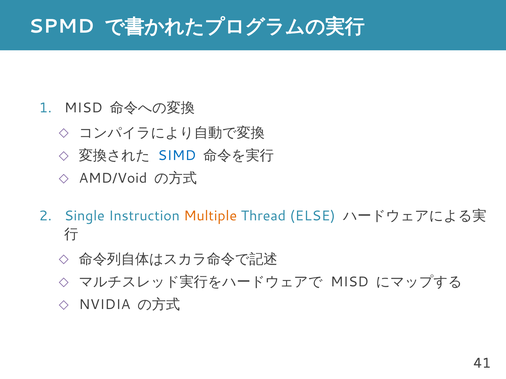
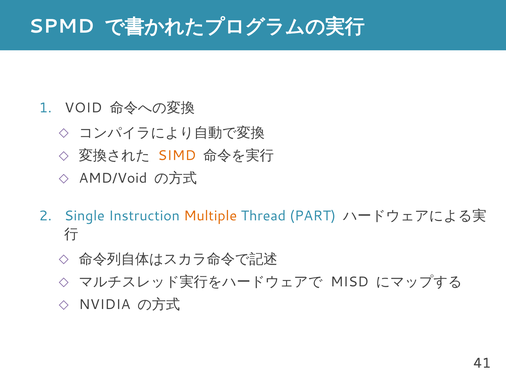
MISD at (83, 108): MISD -> VOID
SIMD colour: blue -> orange
ELSE: ELSE -> PART
